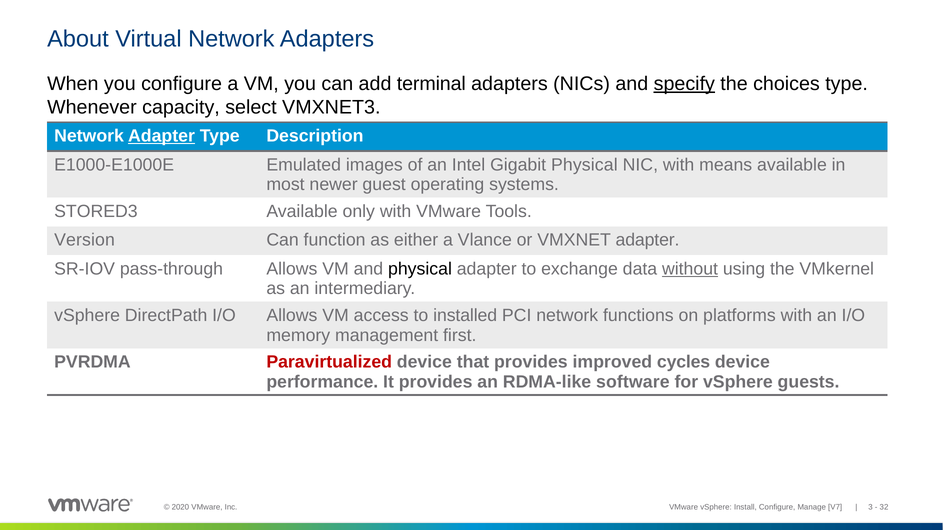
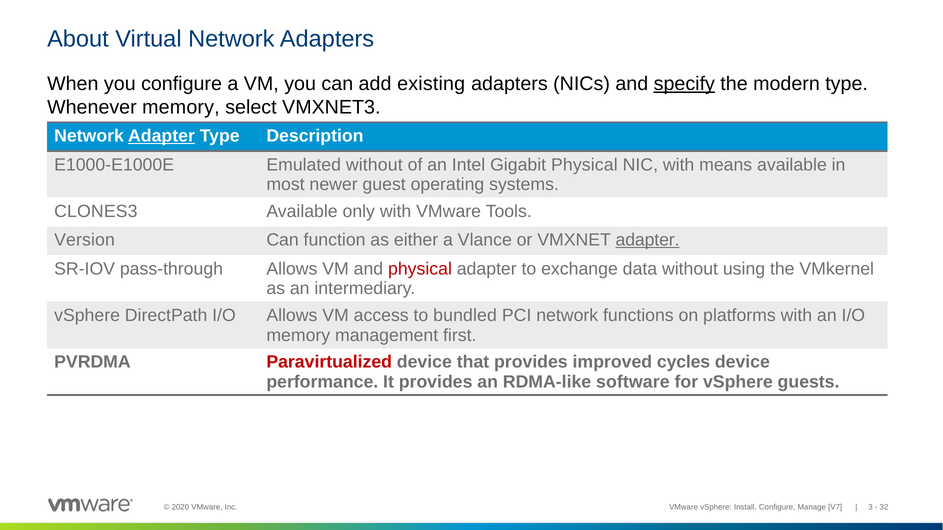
terminal: terminal -> existing
choices: choices -> modern
Whenever capacity: capacity -> memory
Emulated images: images -> without
STORED3: STORED3 -> CLONES3
adapter at (648, 240) underline: none -> present
physical at (420, 269) colour: black -> red
without at (690, 269) underline: present -> none
installed: installed -> bundled
